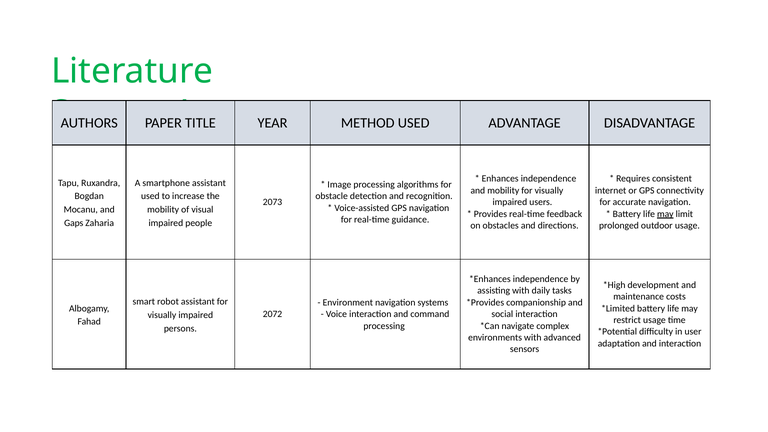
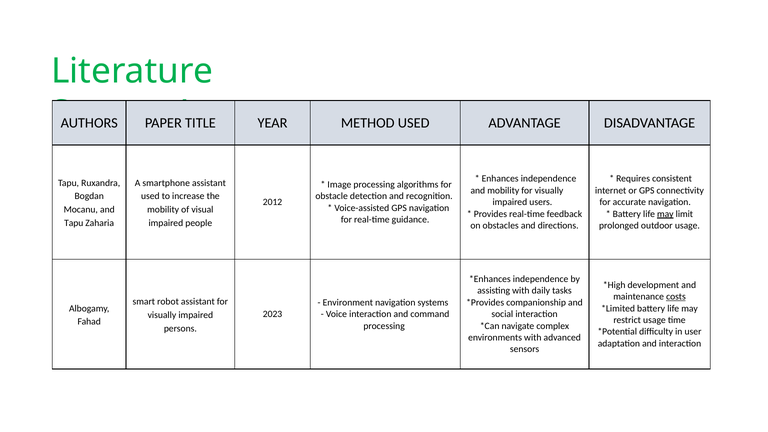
2073: 2073 -> 2012
Gaps at (74, 223): Gaps -> Tapu
costs underline: none -> present
2072: 2072 -> 2023
